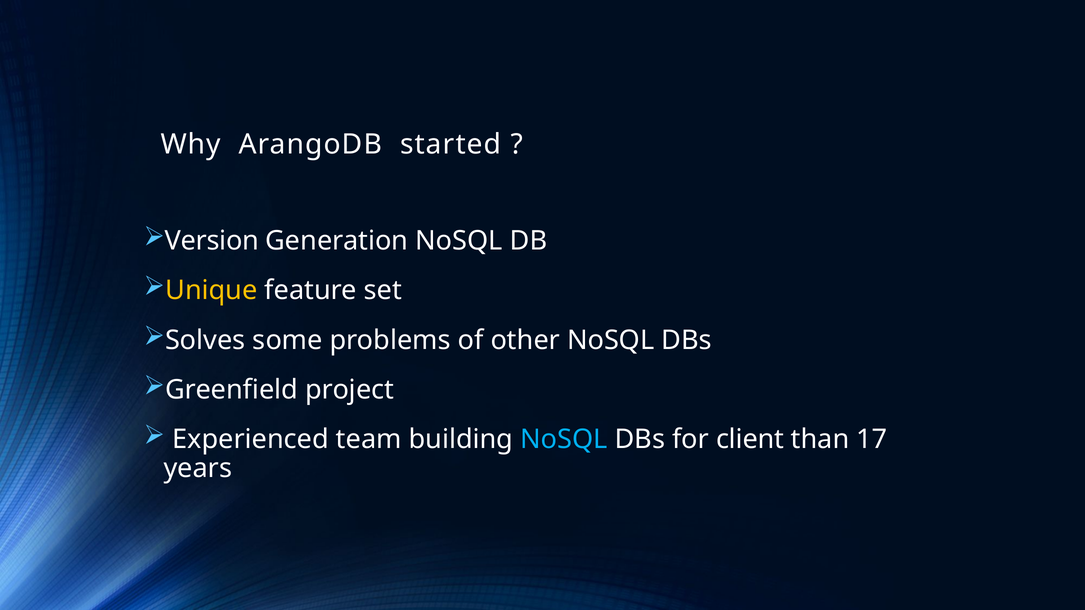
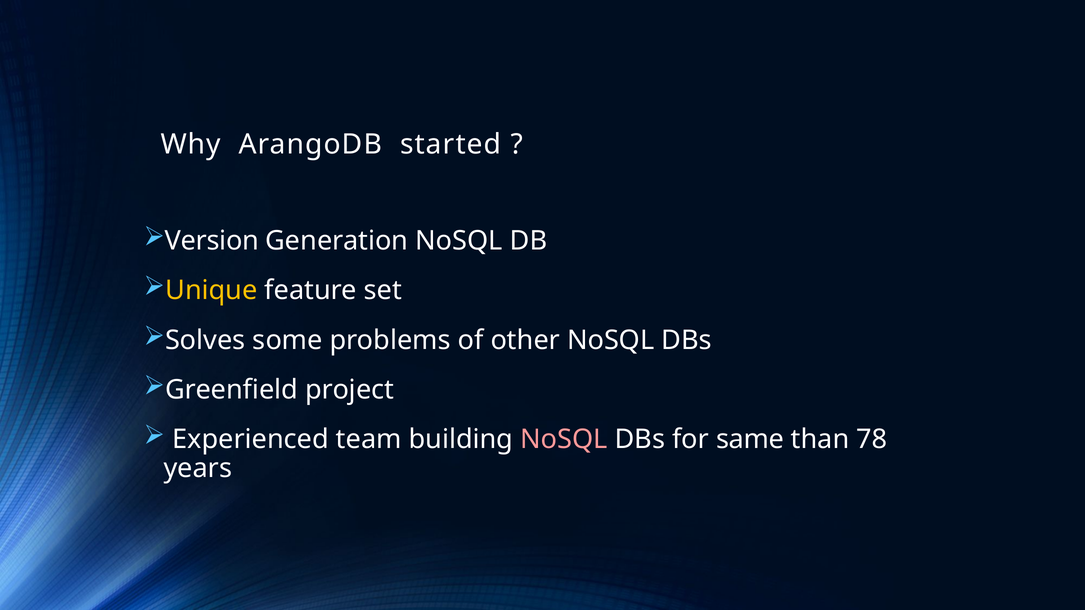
NoSQL at (564, 440) colour: light blue -> pink
client: client -> same
17: 17 -> 78
